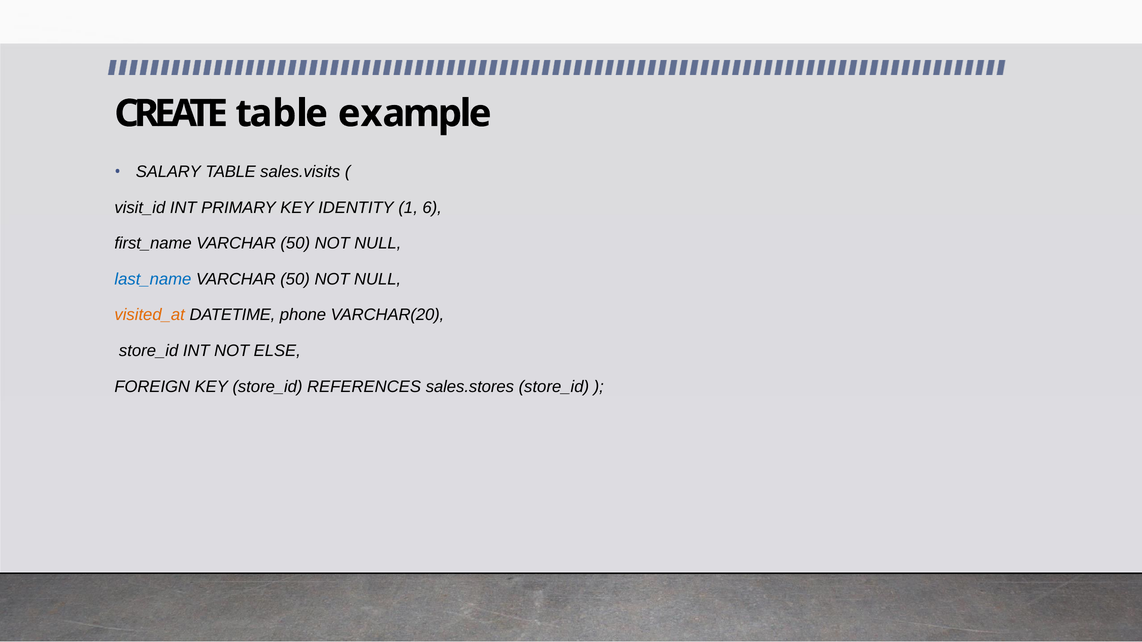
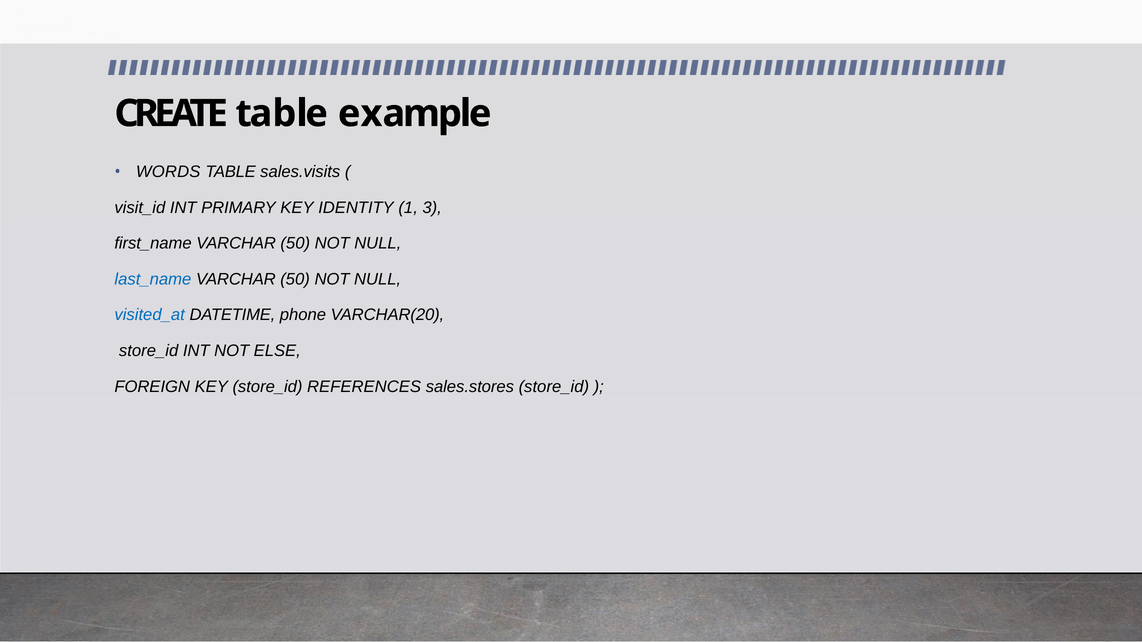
SALARY: SALARY -> WORDS
6: 6 -> 3
visited_at colour: orange -> blue
